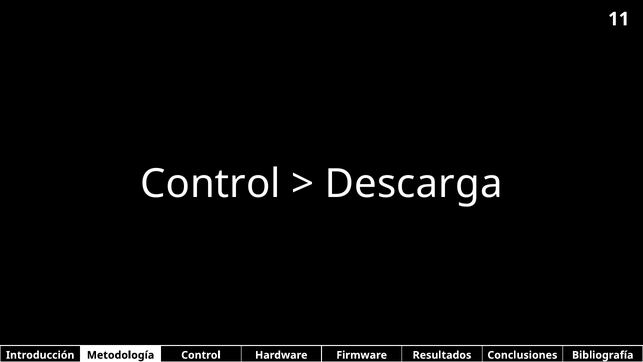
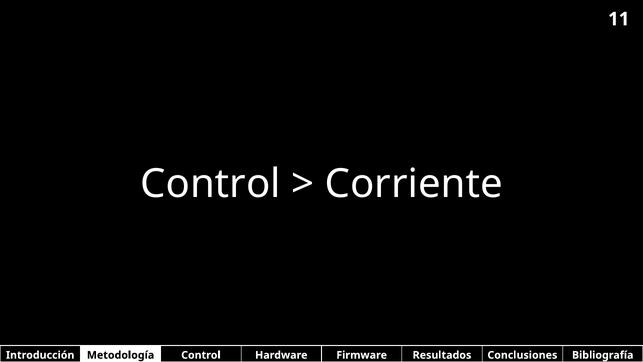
Descarga: Descarga -> Corriente
